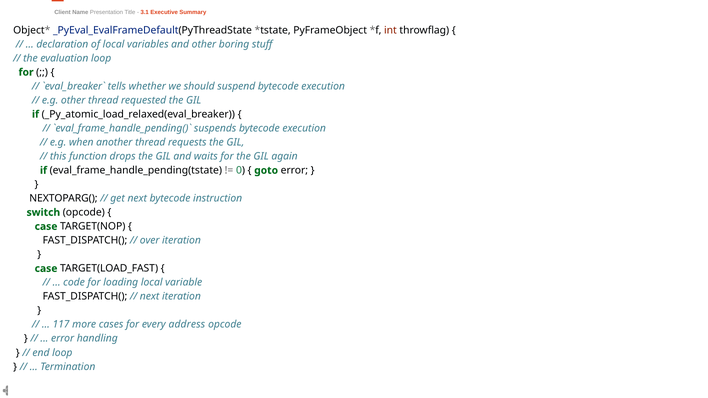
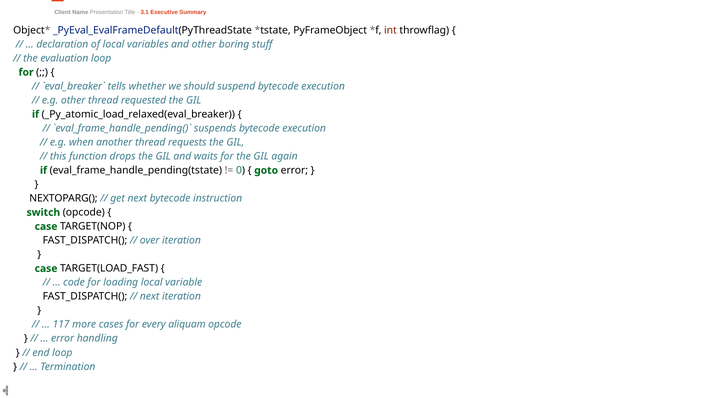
address: address -> aliquam
